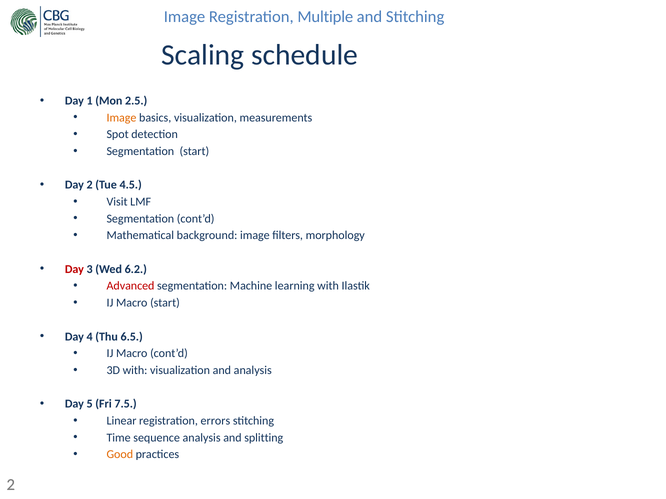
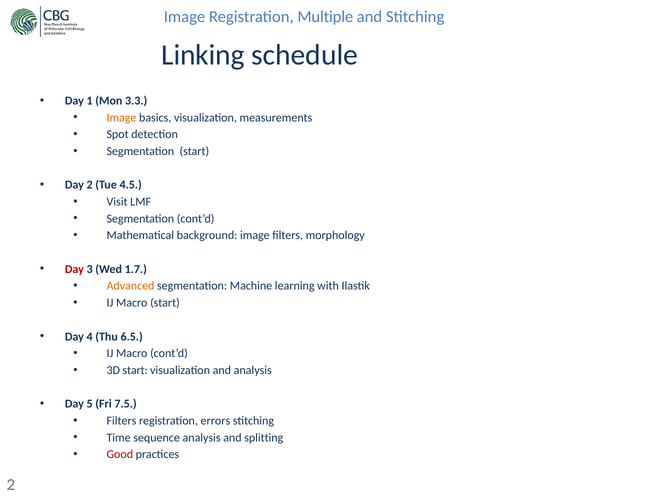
Scaling: Scaling -> Linking
2.5: 2.5 -> 3.3
6.2: 6.2 -> 1.7
Advanced colour: red -> orange
3D with: with -> start
Linear at (122, 421): Linear -> Filters
Good colour: orange -> red
